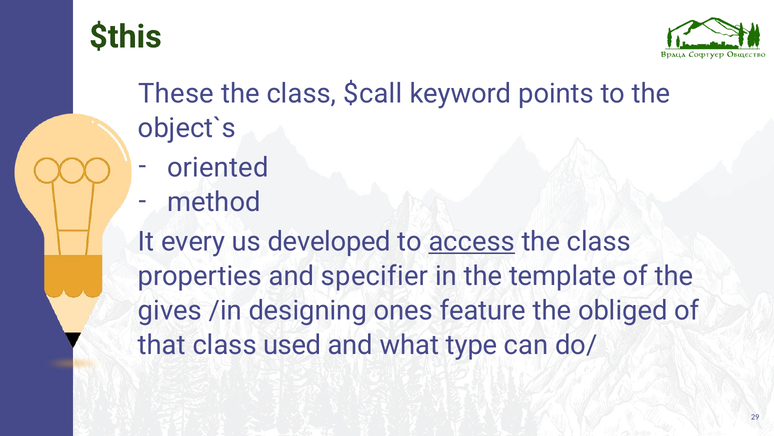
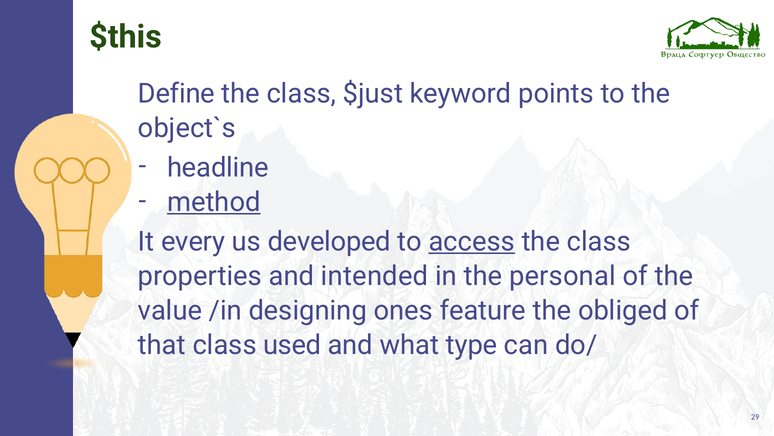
These: These -> Define
$call: $call -> $just
oriented: oriented -> headline
method underline: none -> present
specifier: specifier -> intended
template: template -> personal
gives: gives -> value
